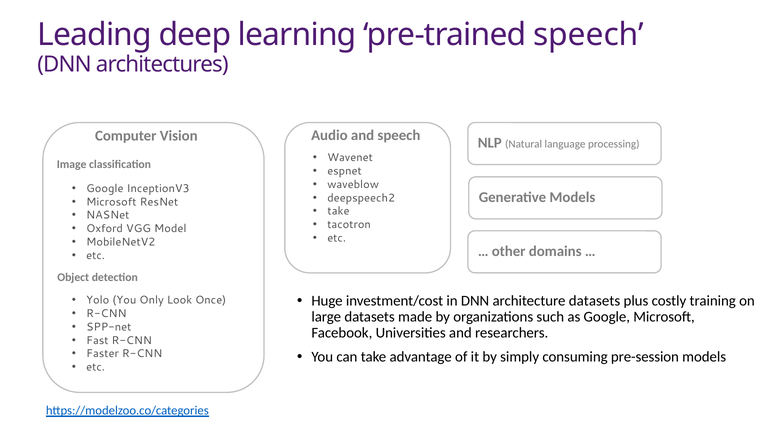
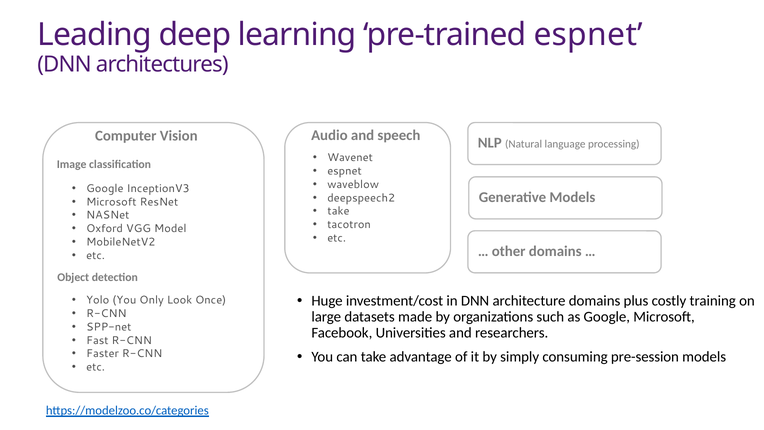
pre-trained speech: speech -> espnet
architecture datasets: datasets -> domains
